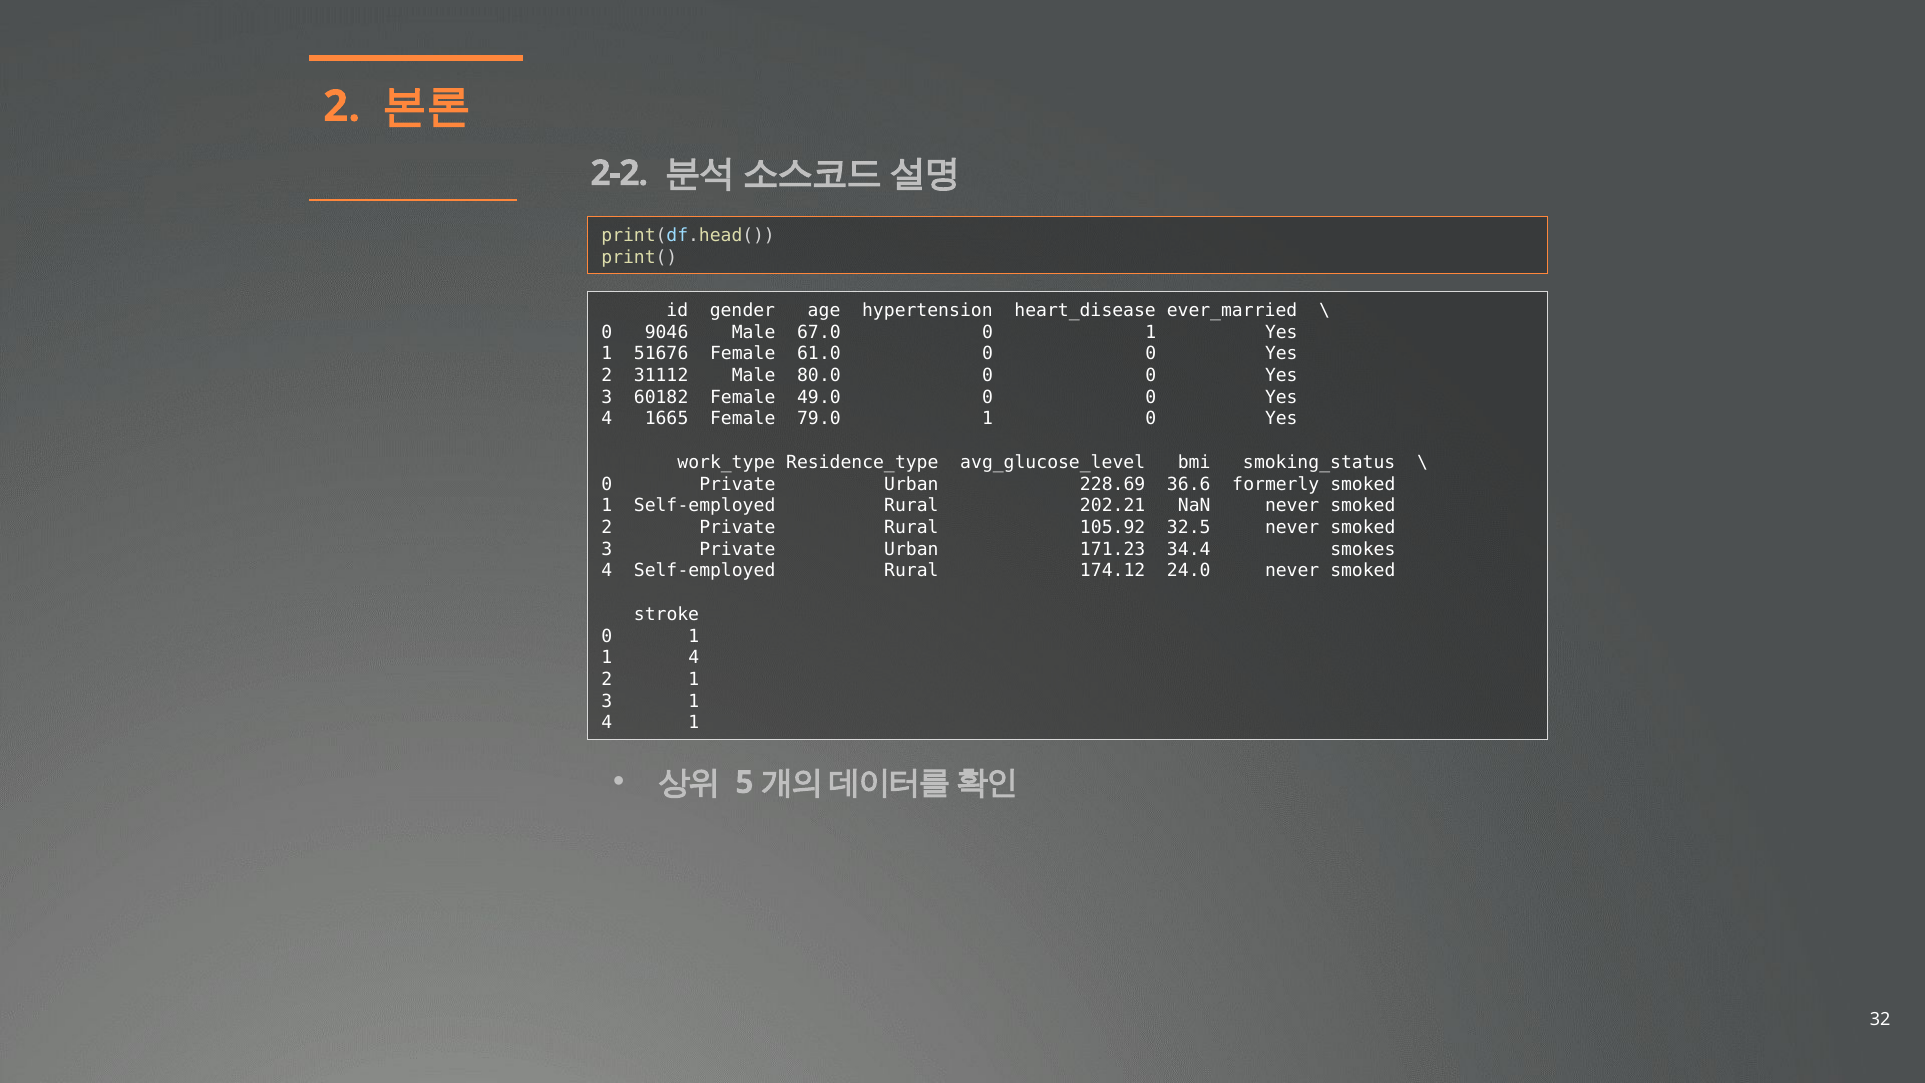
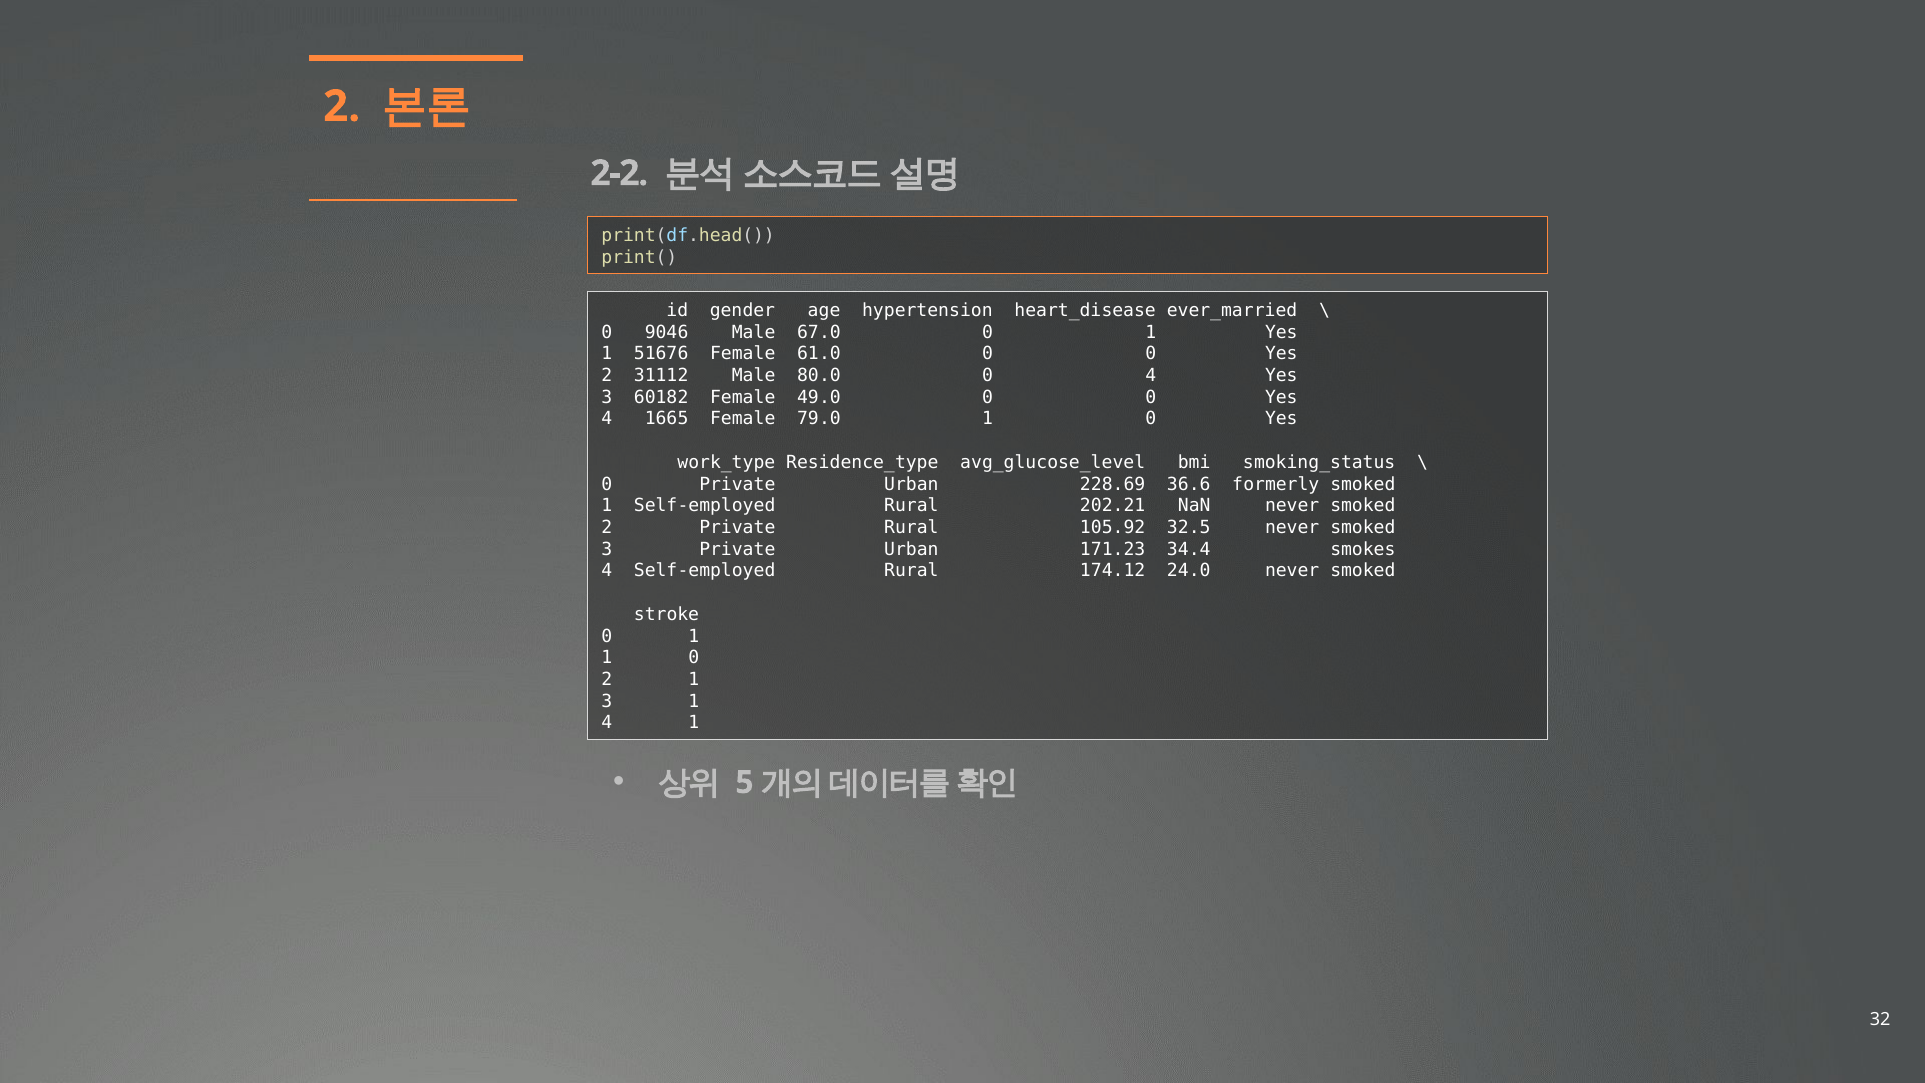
80.0 0 0: 0 -> 4
4 at (694, 658): 4 -> 0
